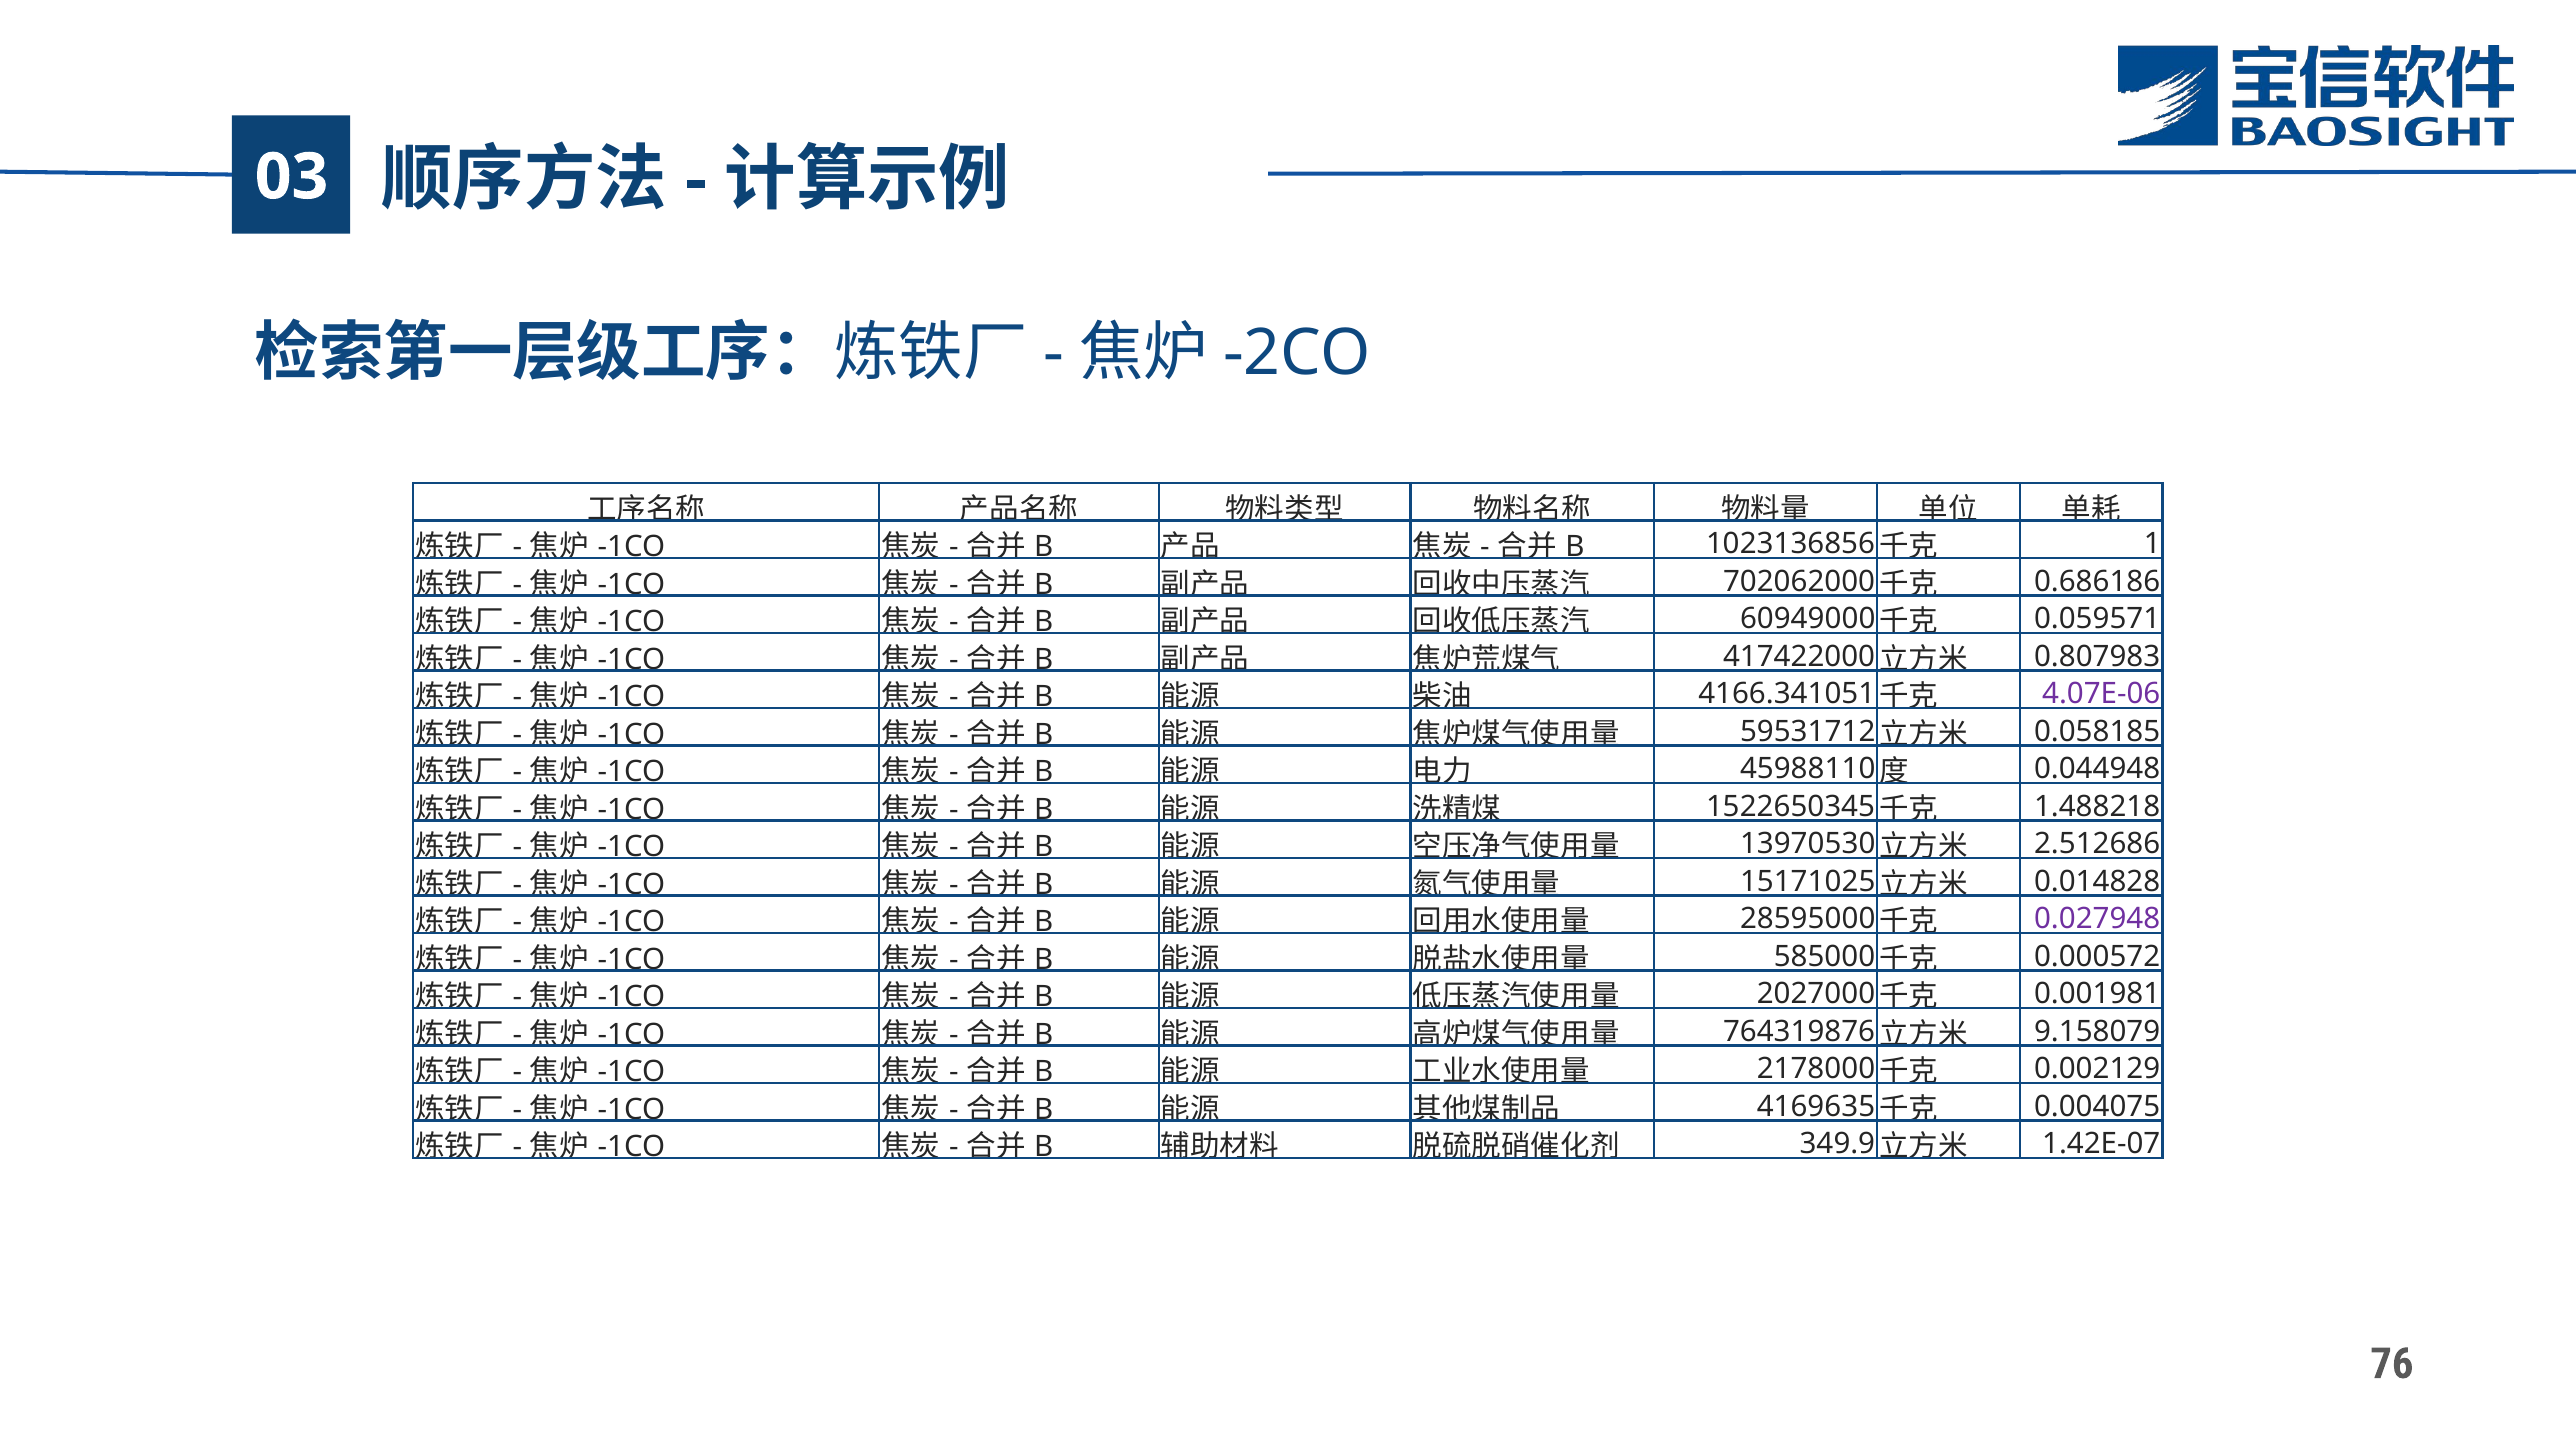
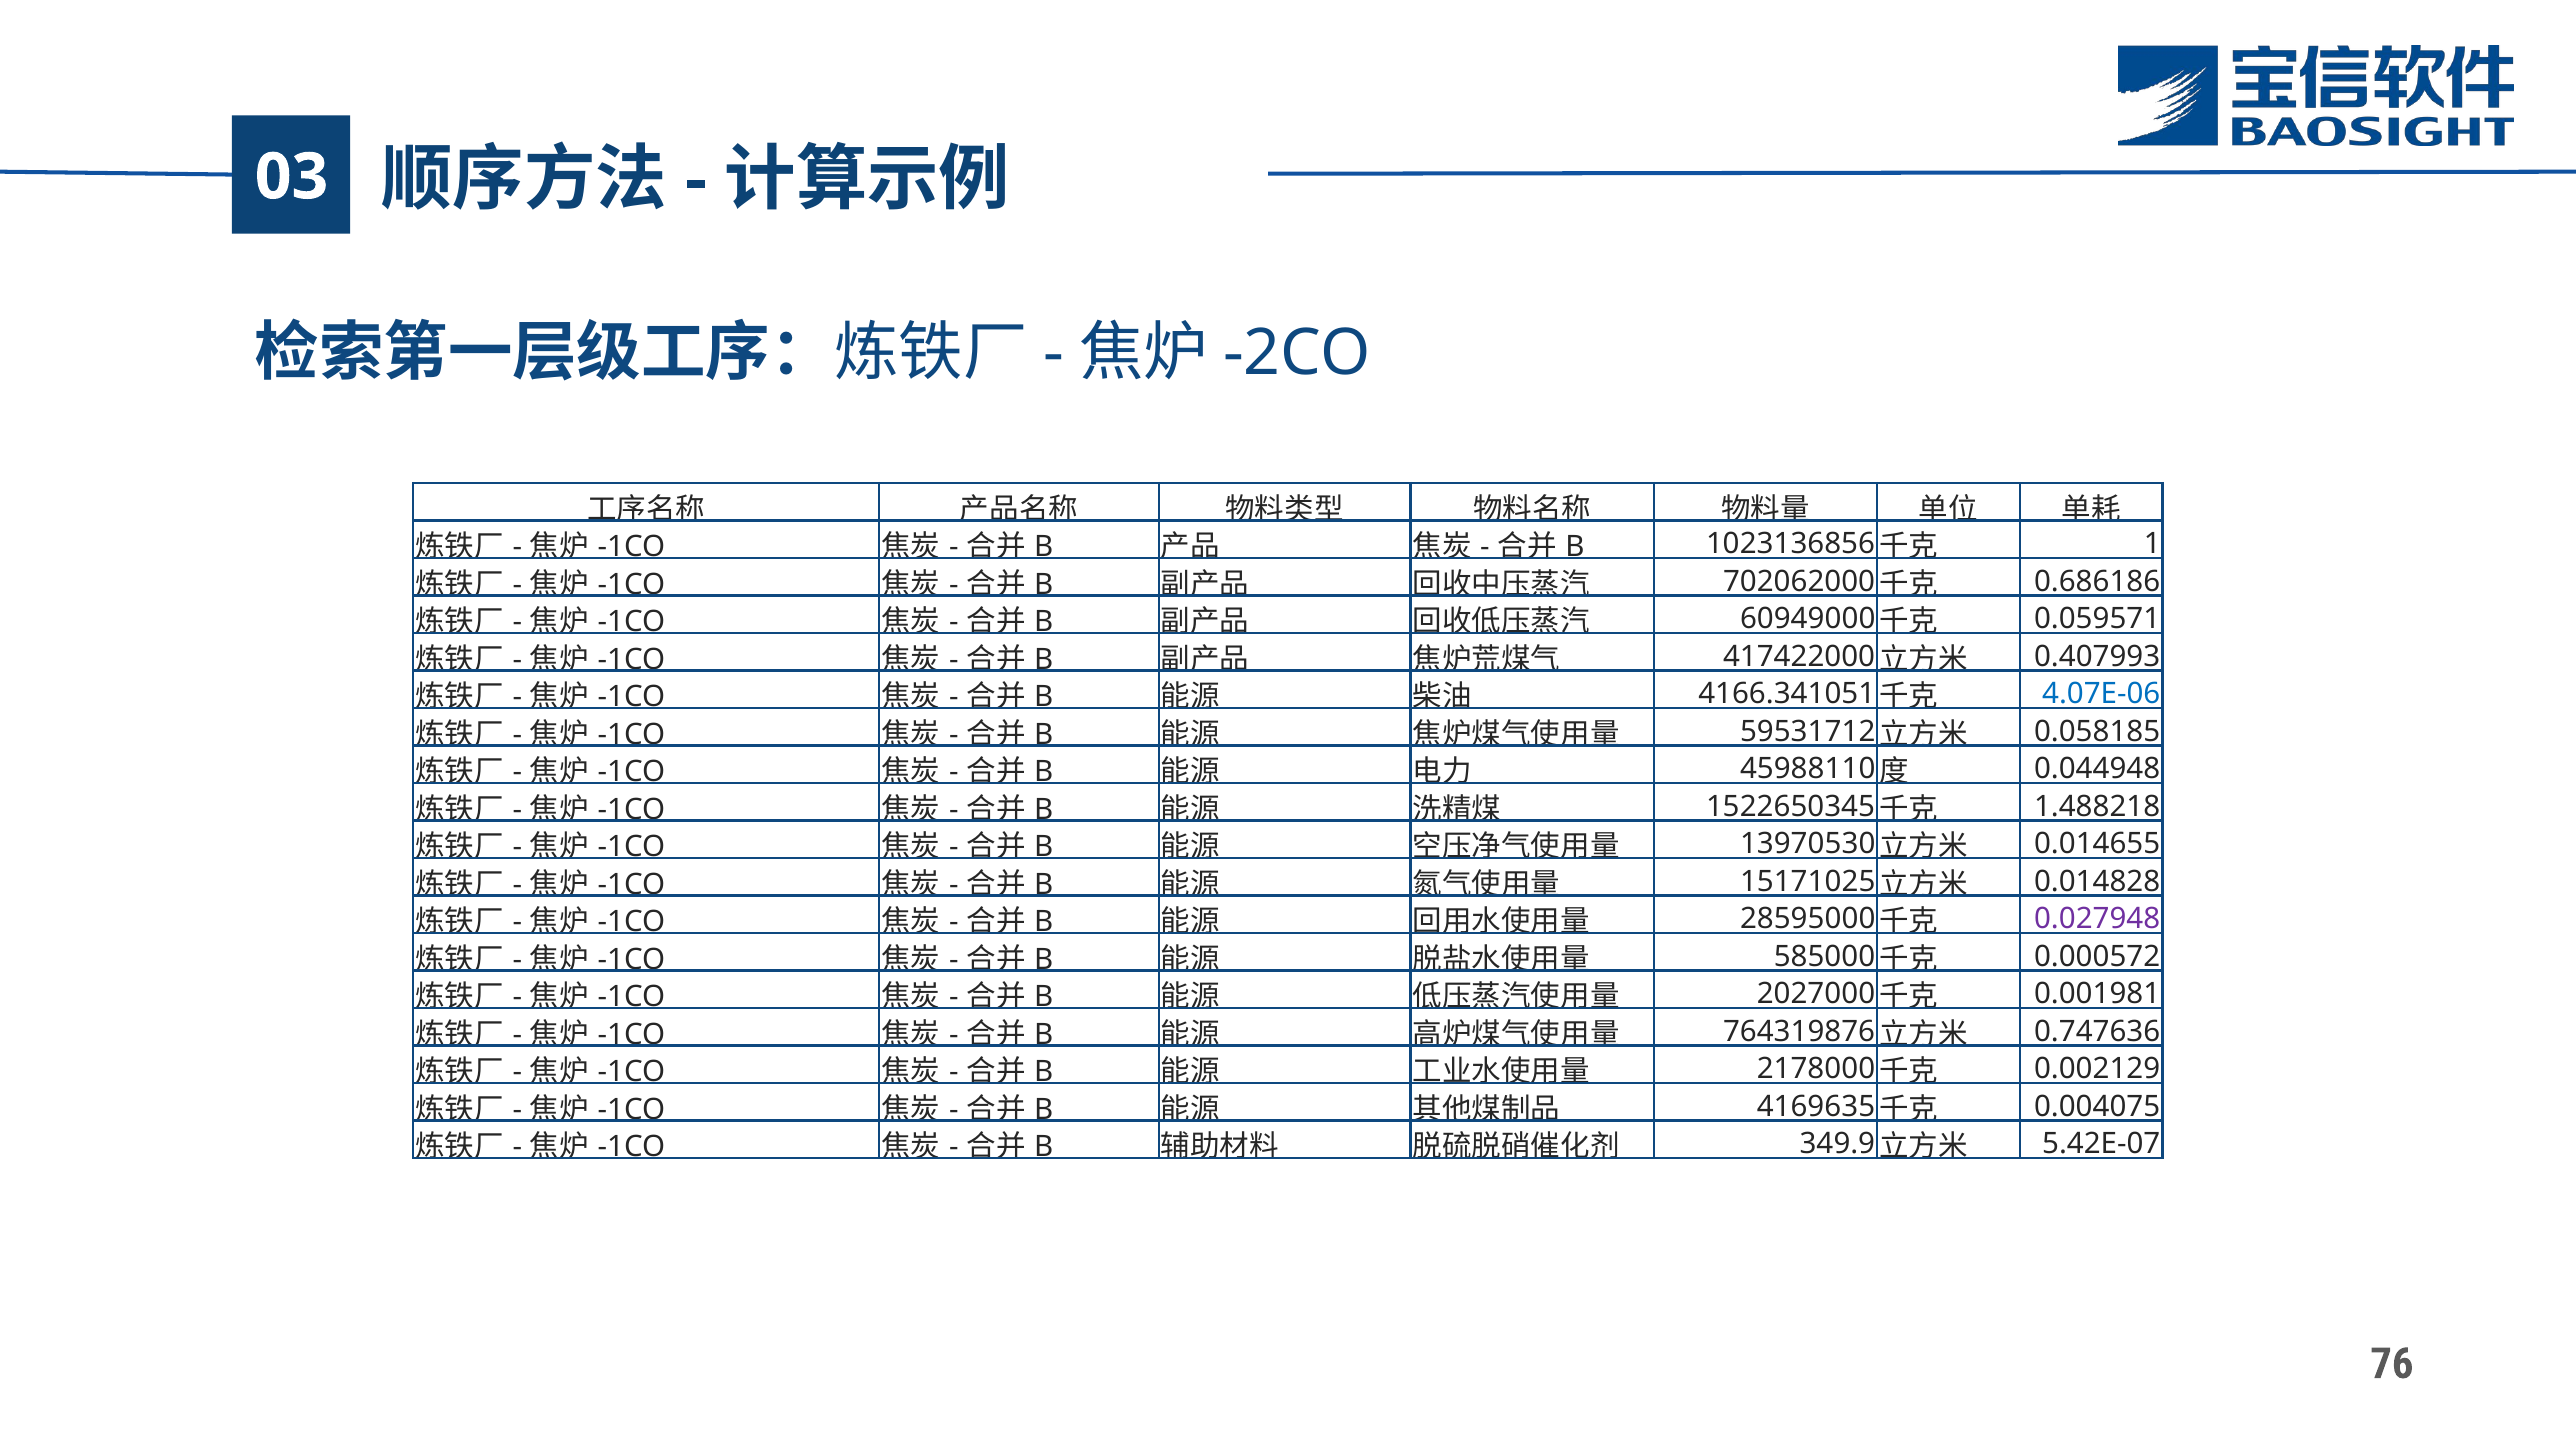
0.807983: 0.807983 -> 0.407993
4.07E-06 colour: purple -> blue
2.512686: 2.512686 -> 0.014655
9.158079: 9.158079 -> 0.747636
1.42E-07: 1.42E-07 -> 5.42E-07
